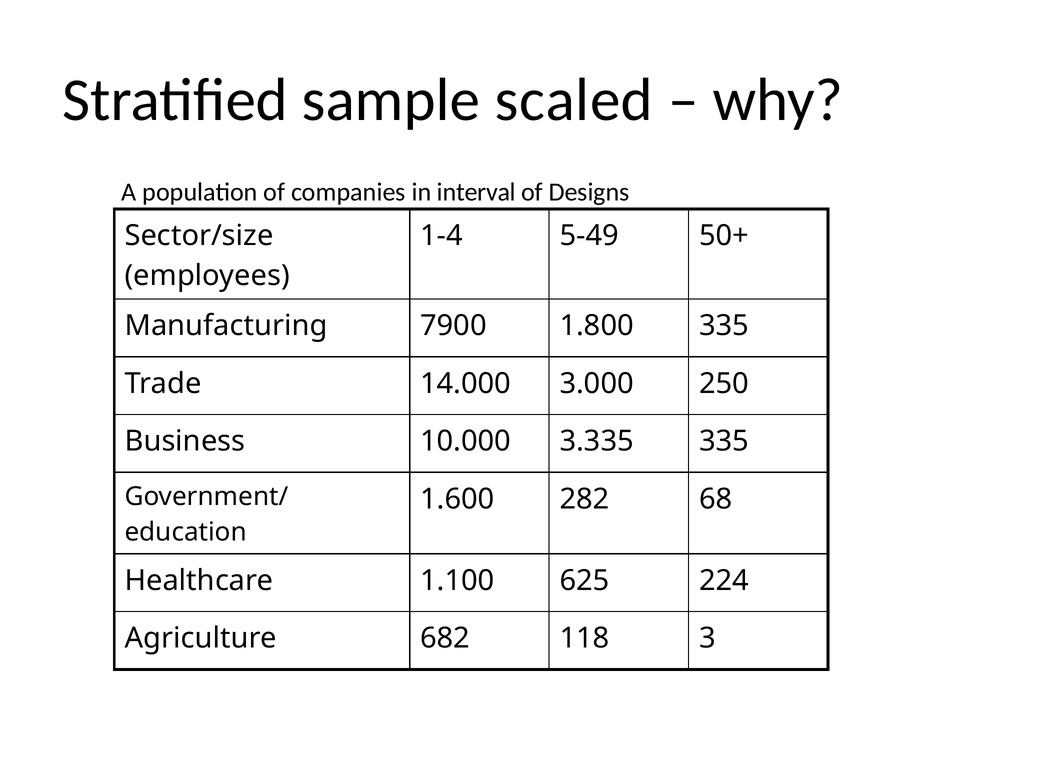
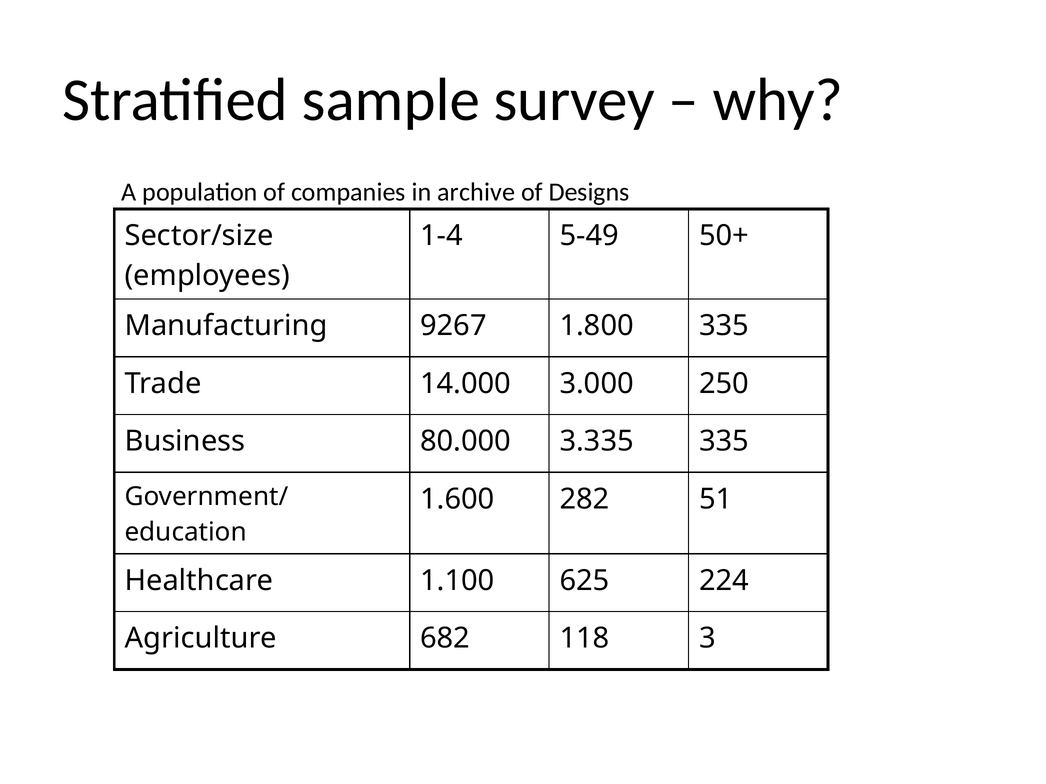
scaled: scaled -> survey
interval: interval -> archive
7900: 7900 -> 9267
10.000: 10.000 -> 80.000
68: 68 -> 51
